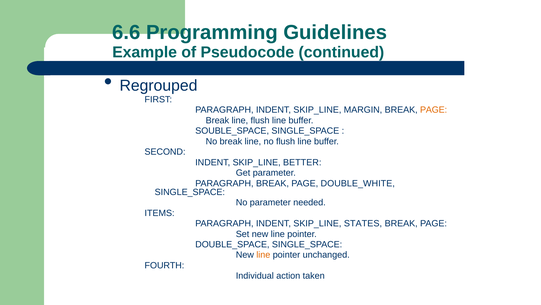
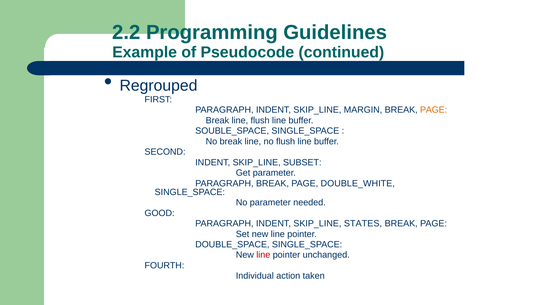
6.6: 6.6 -> 2.2
BETTER: BETTER -> SUBSET
ITEMS: ITEMS -> GOOD
line at (263, 254) colour: orange -> red
